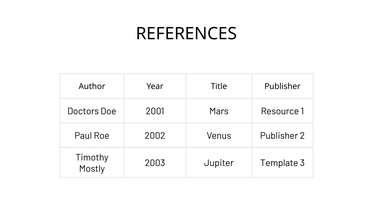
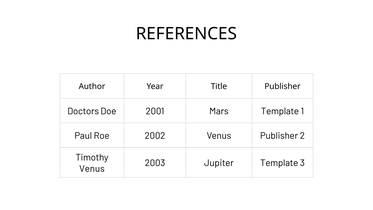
Mars Resource: Resource -> Template
Mostly at (92, 169): Mostly -> Venus
